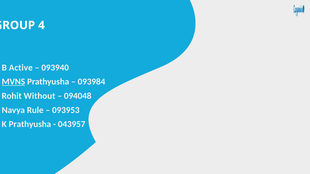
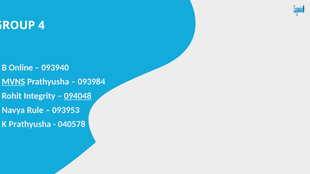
Active: Active -> Online
Without: Without -> Integrity
094048 underline: none -> present
043957: 043957 -> 040578
